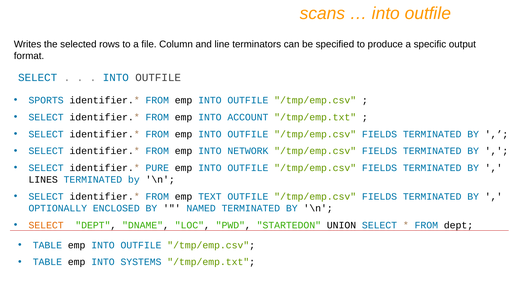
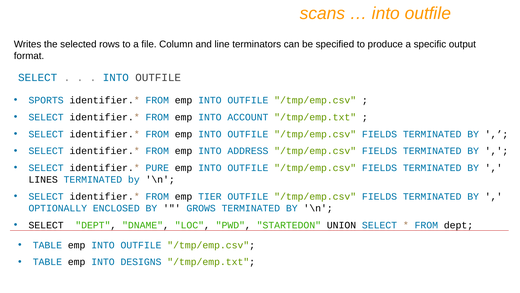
NETWORK: NETWORK -> ADDRESS
TEXT: TEXT -> TIER
NAMED: NAMED -> GROWS
SELECT at (46, 225) colour: orange -> black
SYSTEMS: SYSTEMS -> DESIGNS
